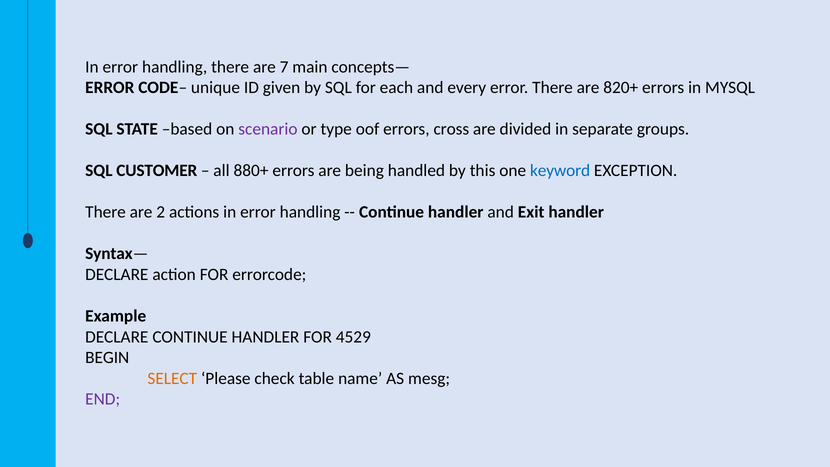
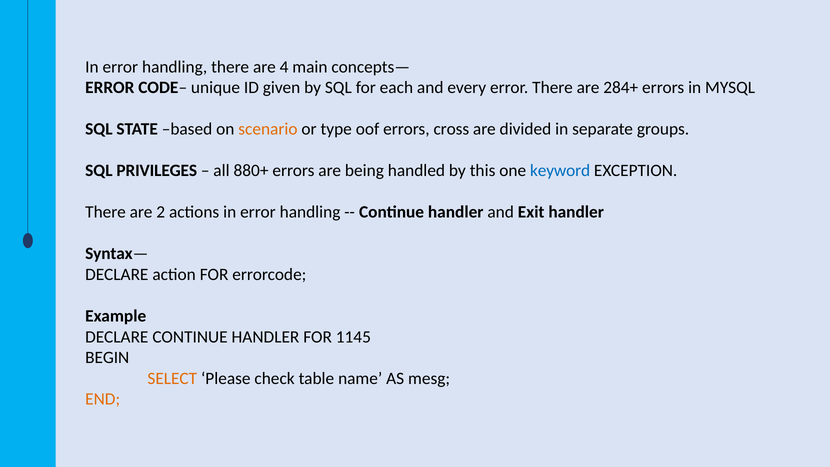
7: 7 -> 4
820+: 820+ -> 284+
scenario colour: purple -> orange
CUSTOMER: CUSTOMER -> PRIVILEGES
4529: 4529 -> 1145
END colour: purple -> orange
